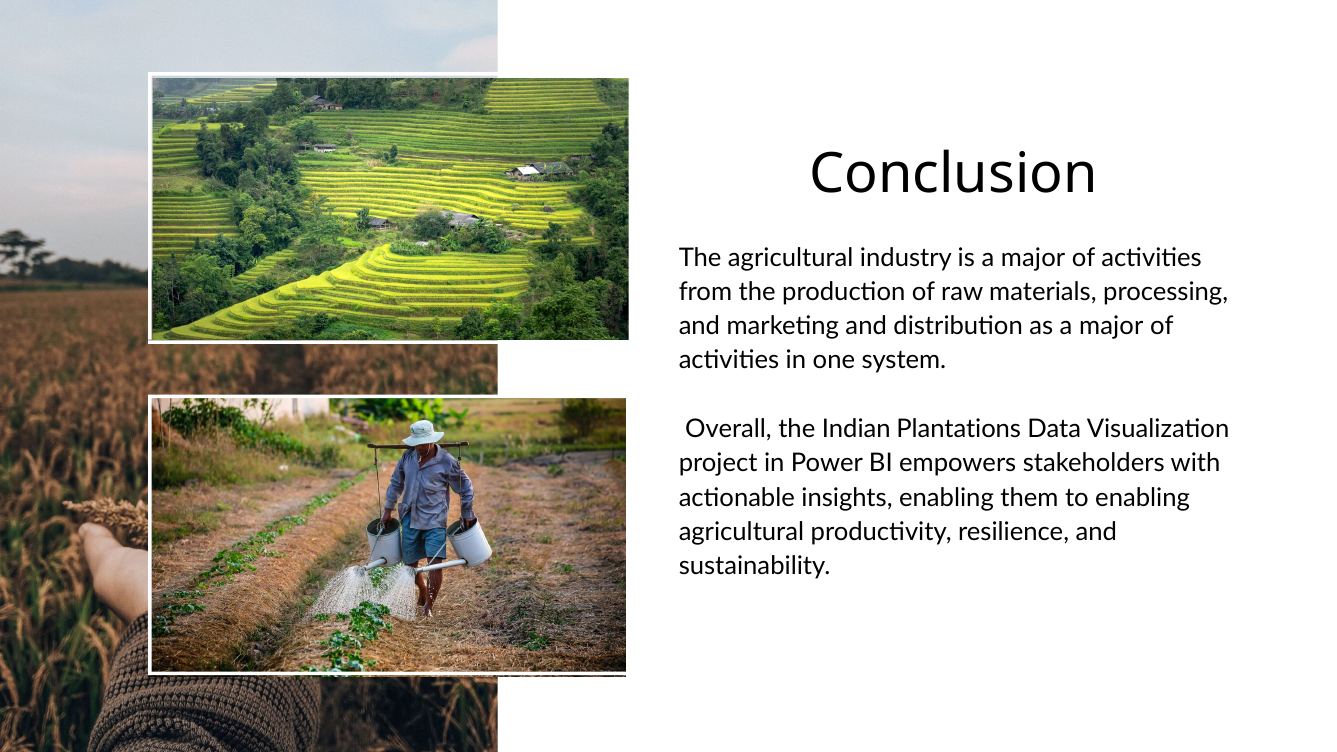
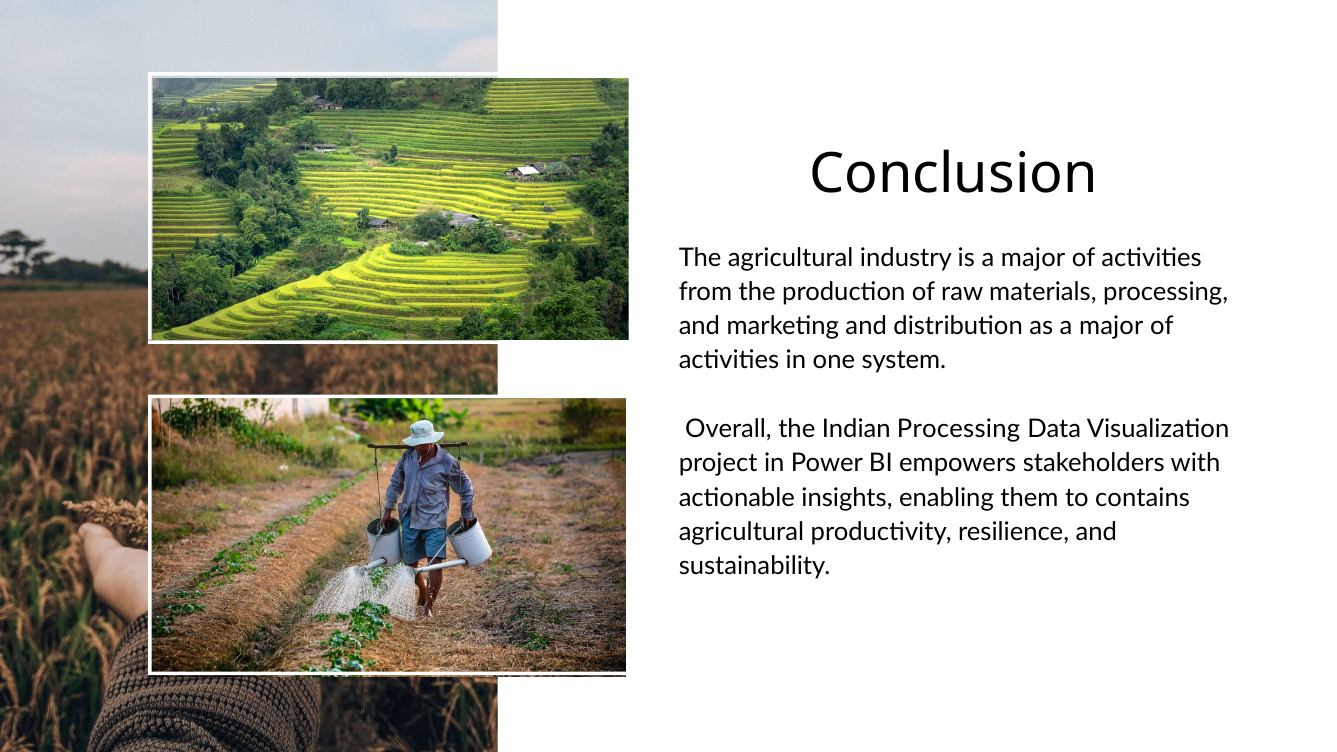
Indian Plantations: Plantations -> Processing
to enabling: enabling -> contains
